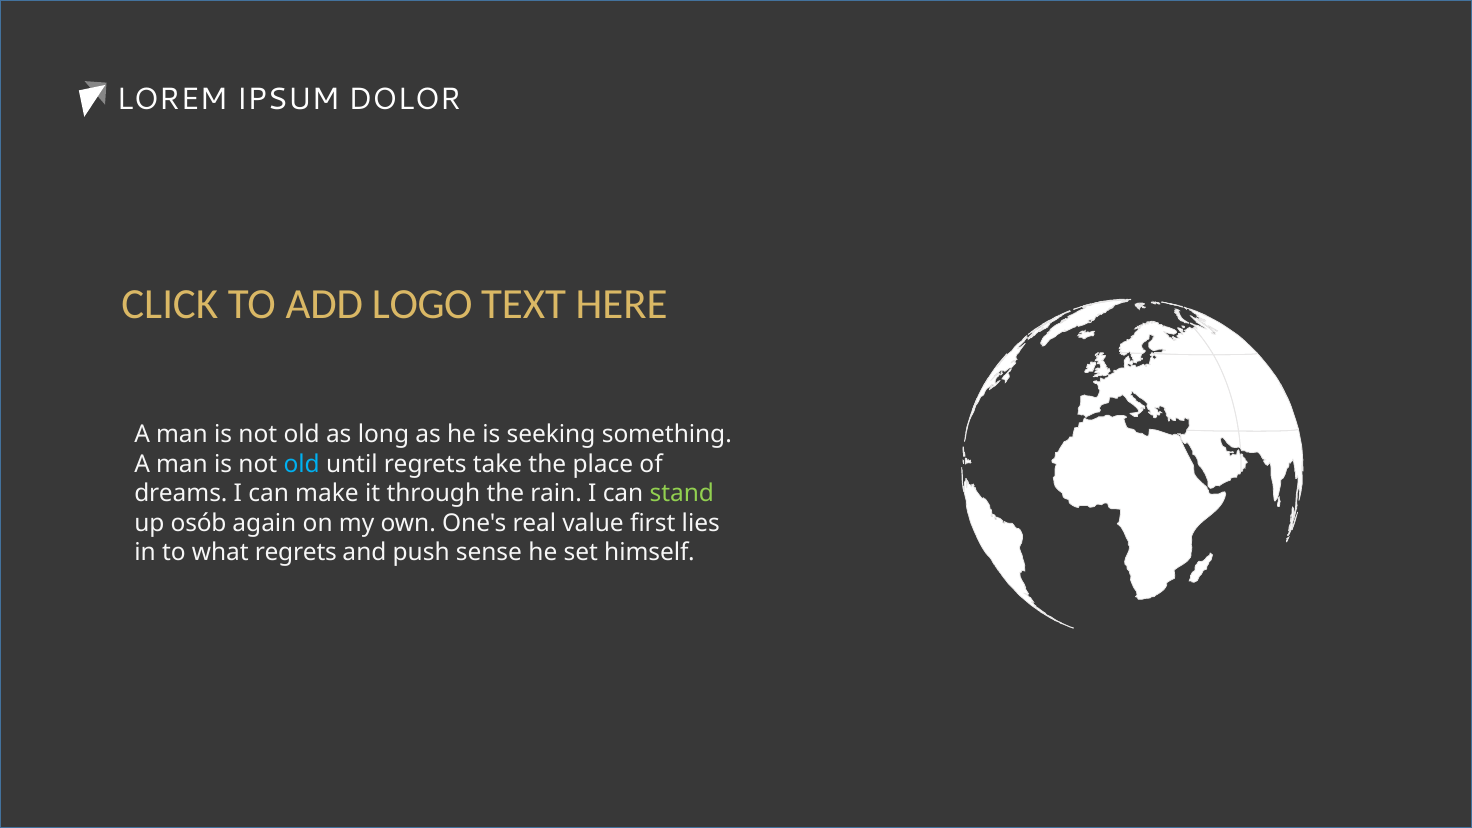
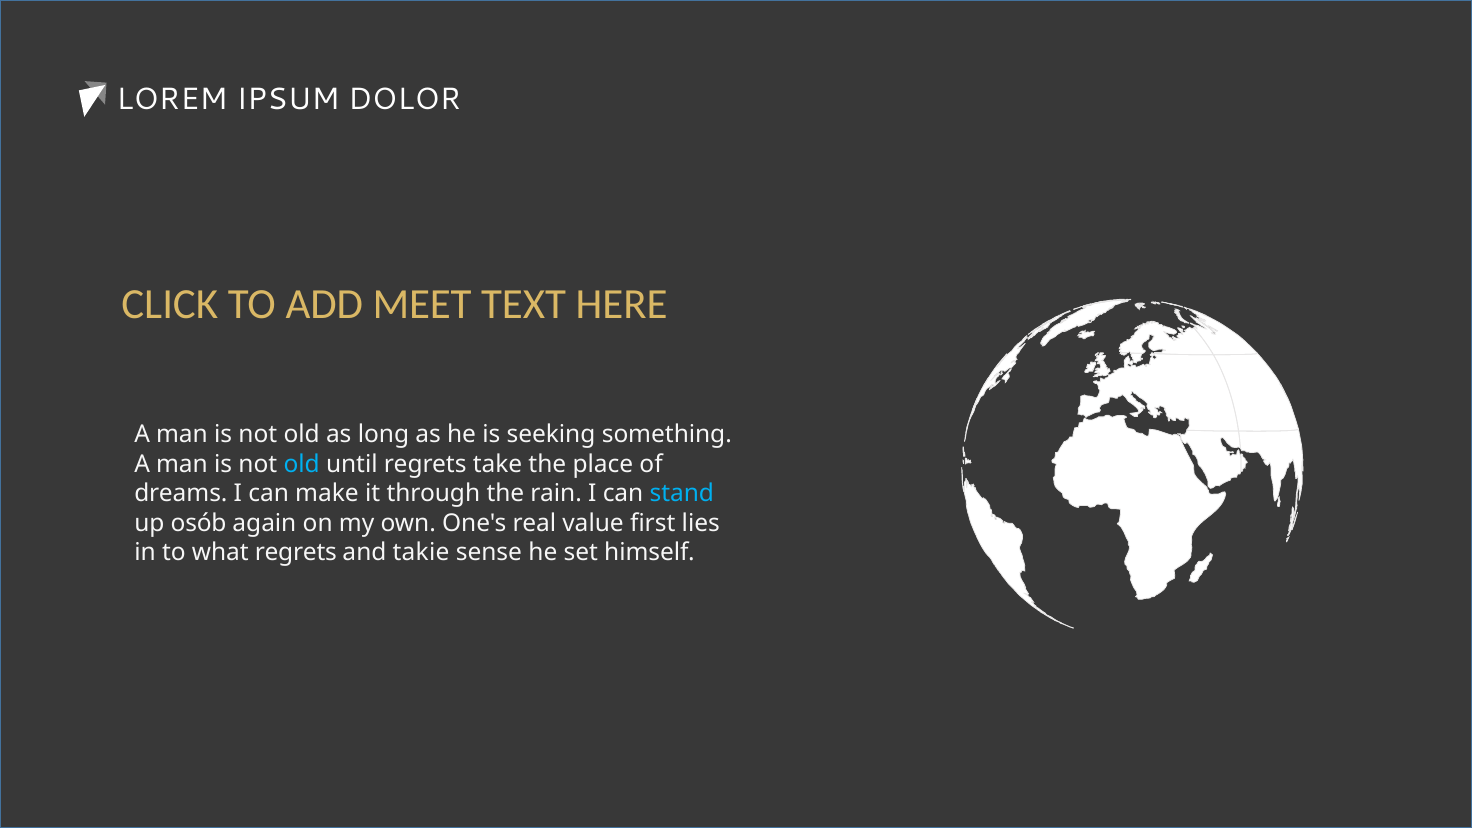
LOGO: LOGO -> MEET
stand colour: light green -> light blue
push: push -> takie
